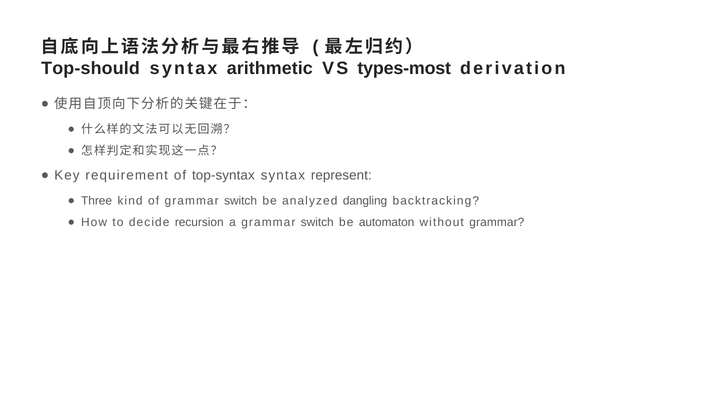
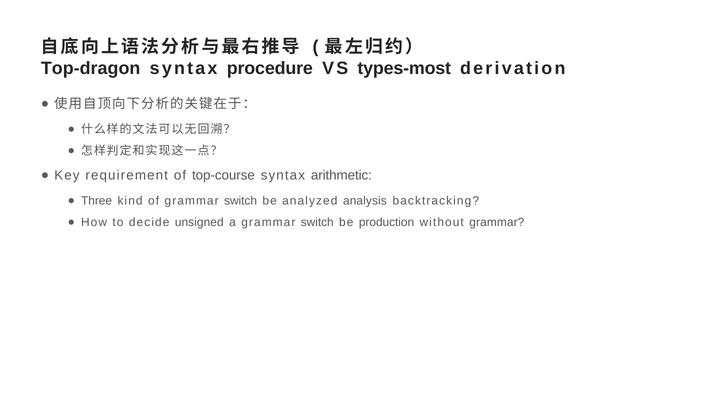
Top-should: Top-should -> Top-dragon
arithmetic: arithmetic -> procedure
top-syntax: top-syntax -> top-course
represent: represent -> arithmetic
dangling: dangling -> analysis
recursion: recursion -> unsigned
automaton: automaton -> production
